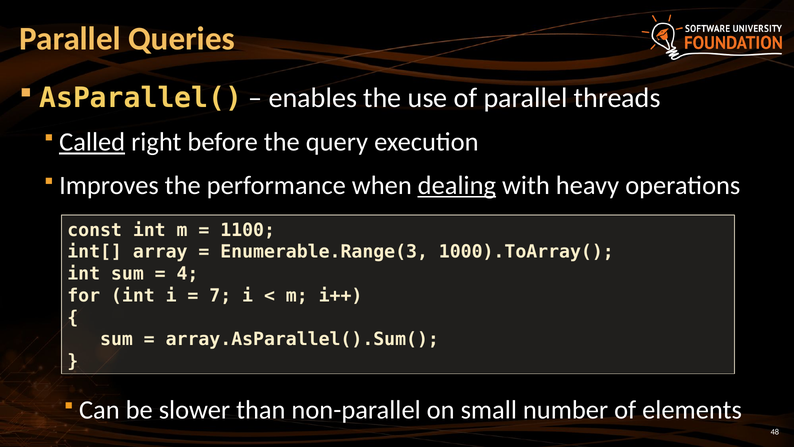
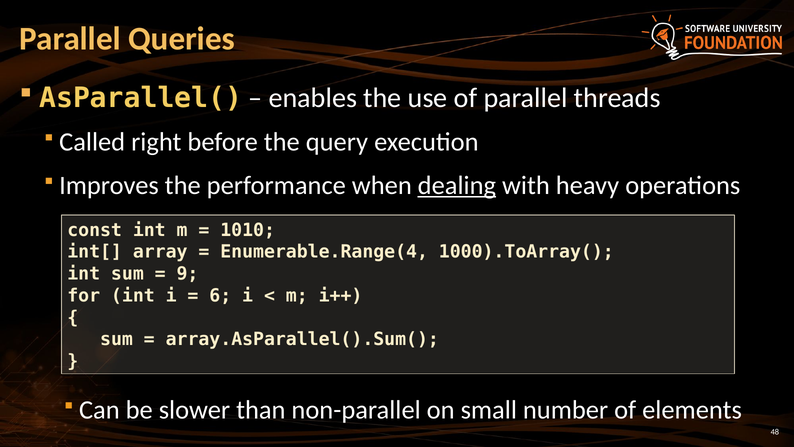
Called underline: present -> none
1100: 1100 -> 1010
Enumerable.Range(3: Enumerable.Range(3 -> Enumerable.Range(4
4: 4 -> 9
7: 7 -> 6
